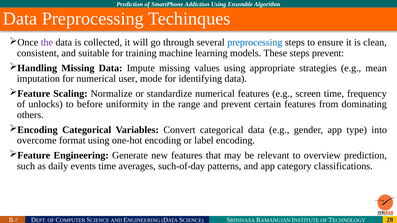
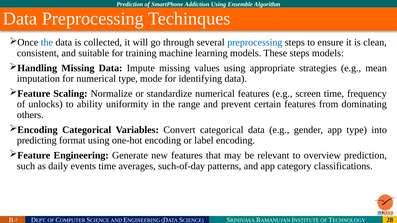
the at (47, 43) colour: purple -> blue
steps prevent: prevent -> models
numerical user: user -> type
before: before -> ability
overcome: overcome -> predicting
